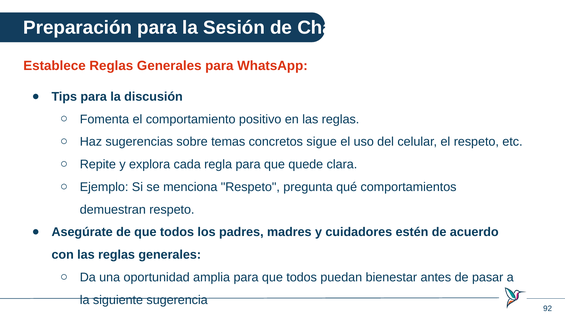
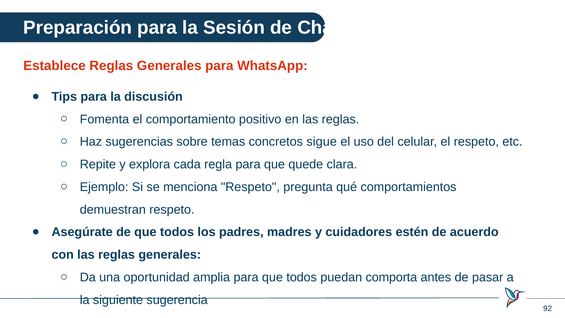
bienestar: bienestar -> comporta
